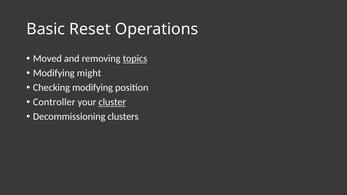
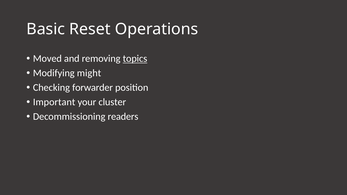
Checking modifying: modifying -> forwarder
Controller: Controller -> Important
cluster underline: present -> none
clusters: clusters -> readers
